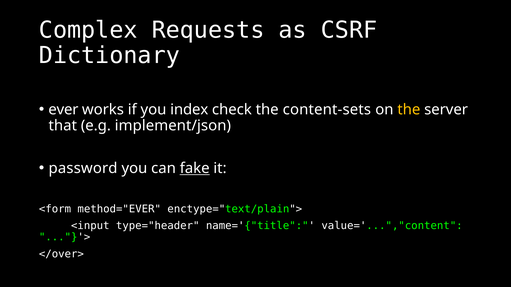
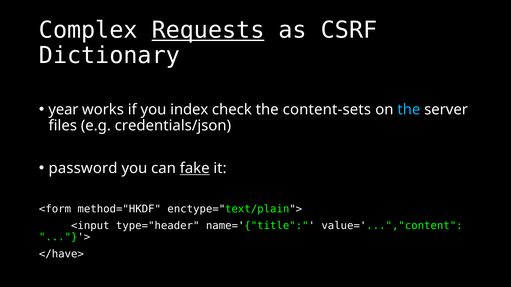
Requests underline: none -> present
ever: ever -> year
the at (409, 110) colour: yellow -> light blue
that: that -> files
implement/json: implement/json -> credentials/json
method="EVER: method="EVER -> method="HKDF
</over>: </over> -> </have>
